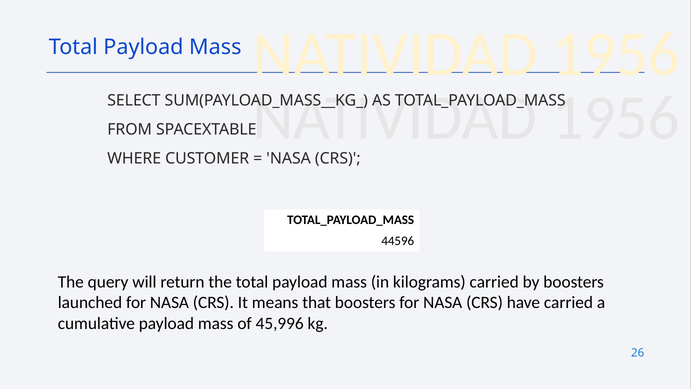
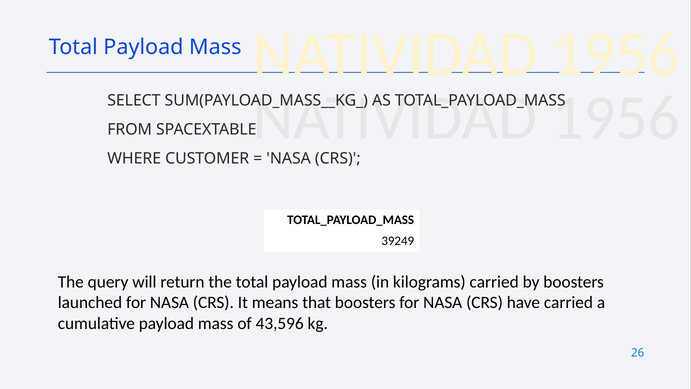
44596: 44596 -> 39249
45,996: 45,996 -> 43,596
